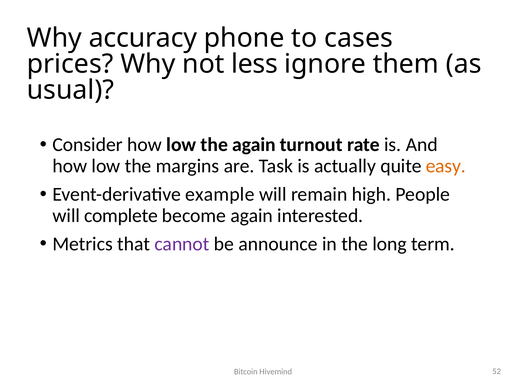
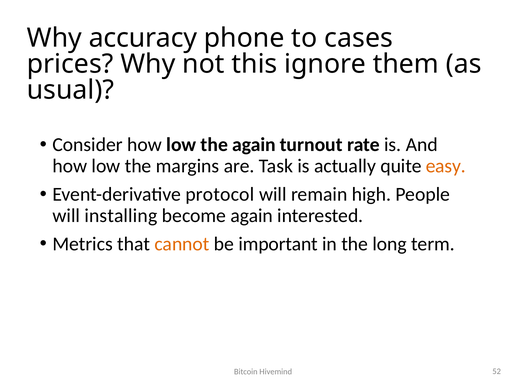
less: less -> this
example: example -> protocol
complete: complete -> installing
cannot colour: purple -> orange
announce: announce -> important
